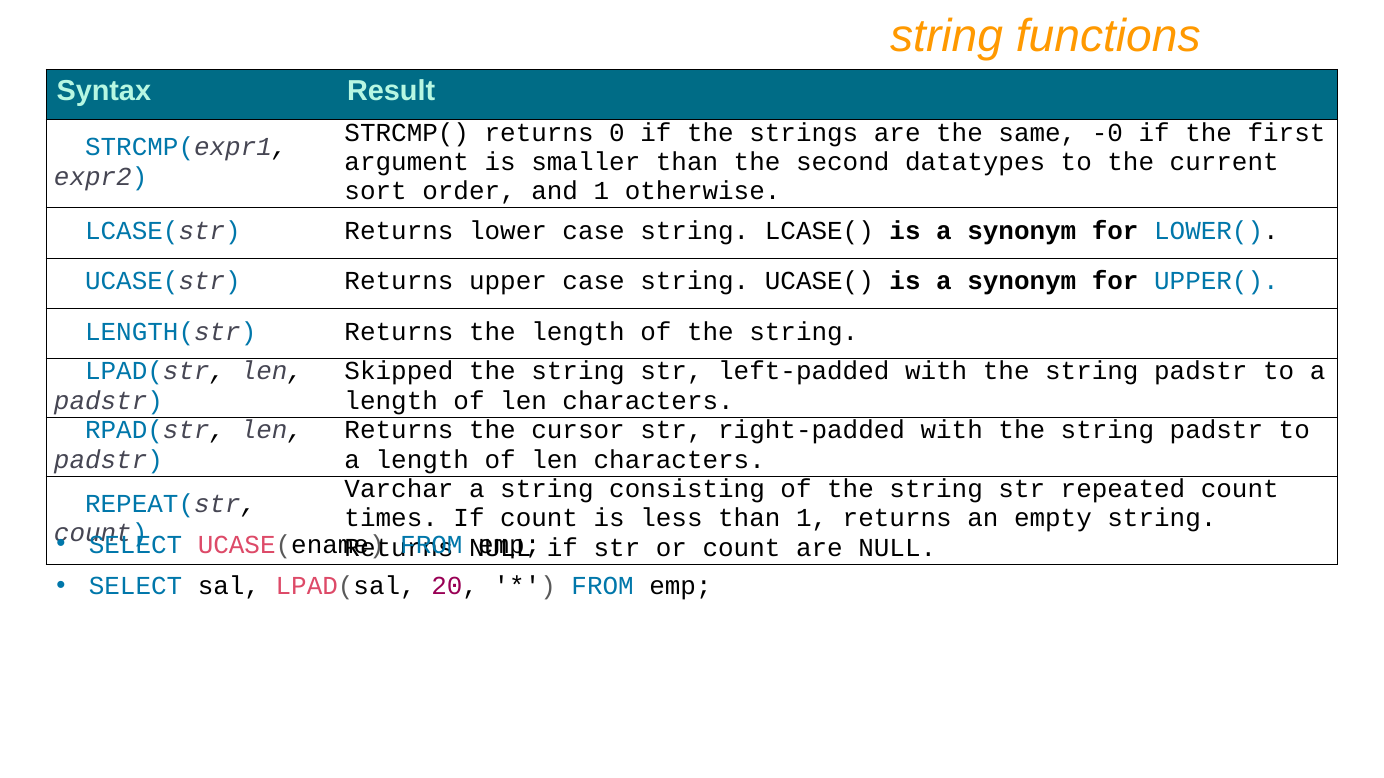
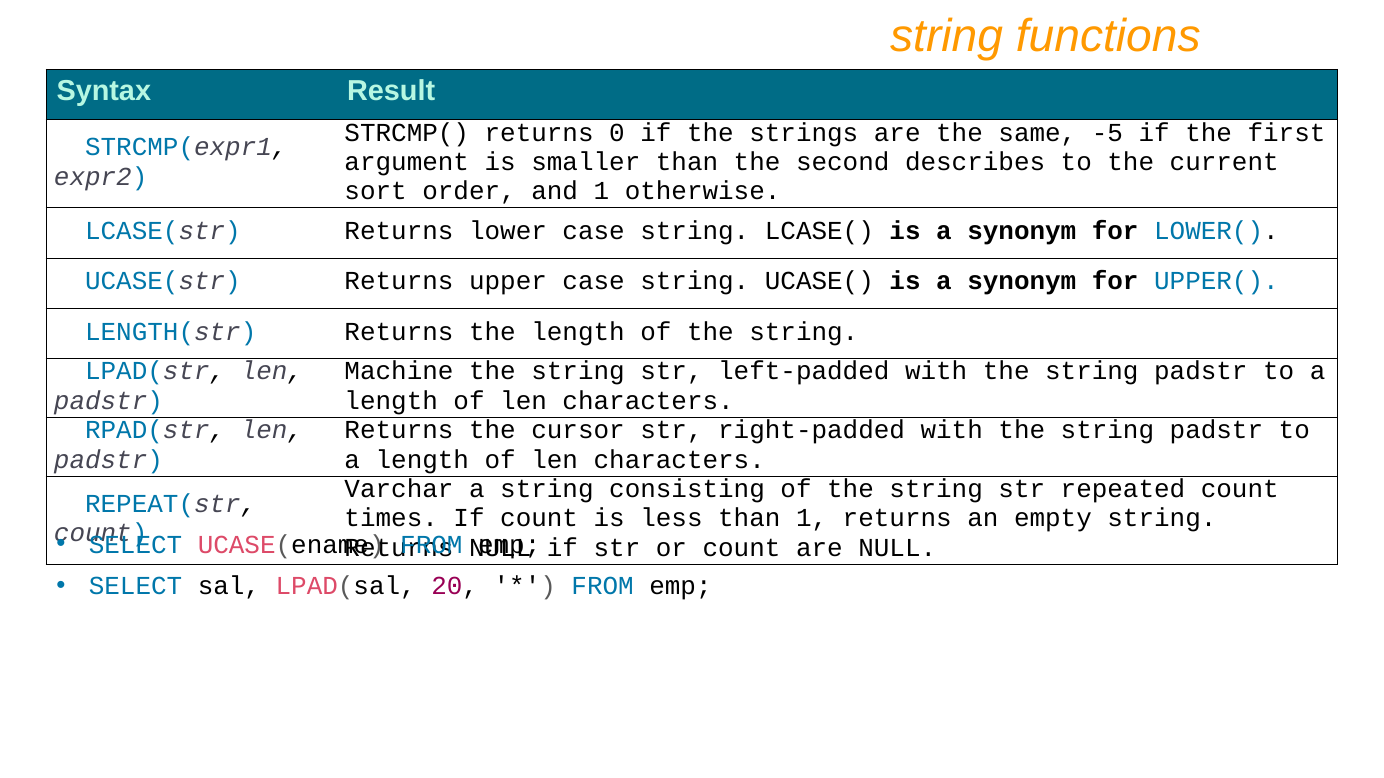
-0: -0 -> -5
datatypes: datatypes -> describes
Skipped: Skipped -> Machine
